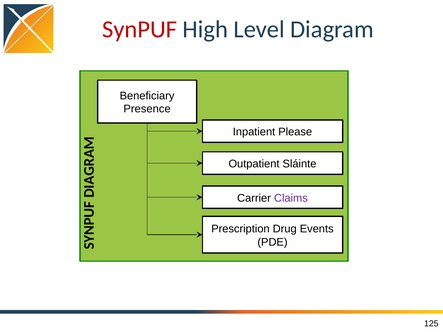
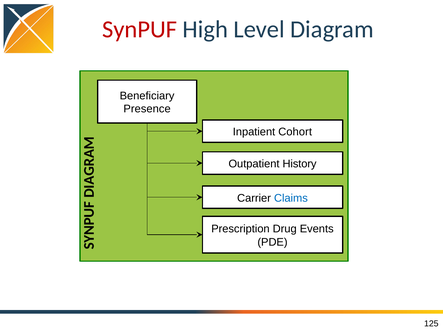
Please: Please -> Cohort
Sláinte: Sláinte -> History
Claims colour: purple -> blue
